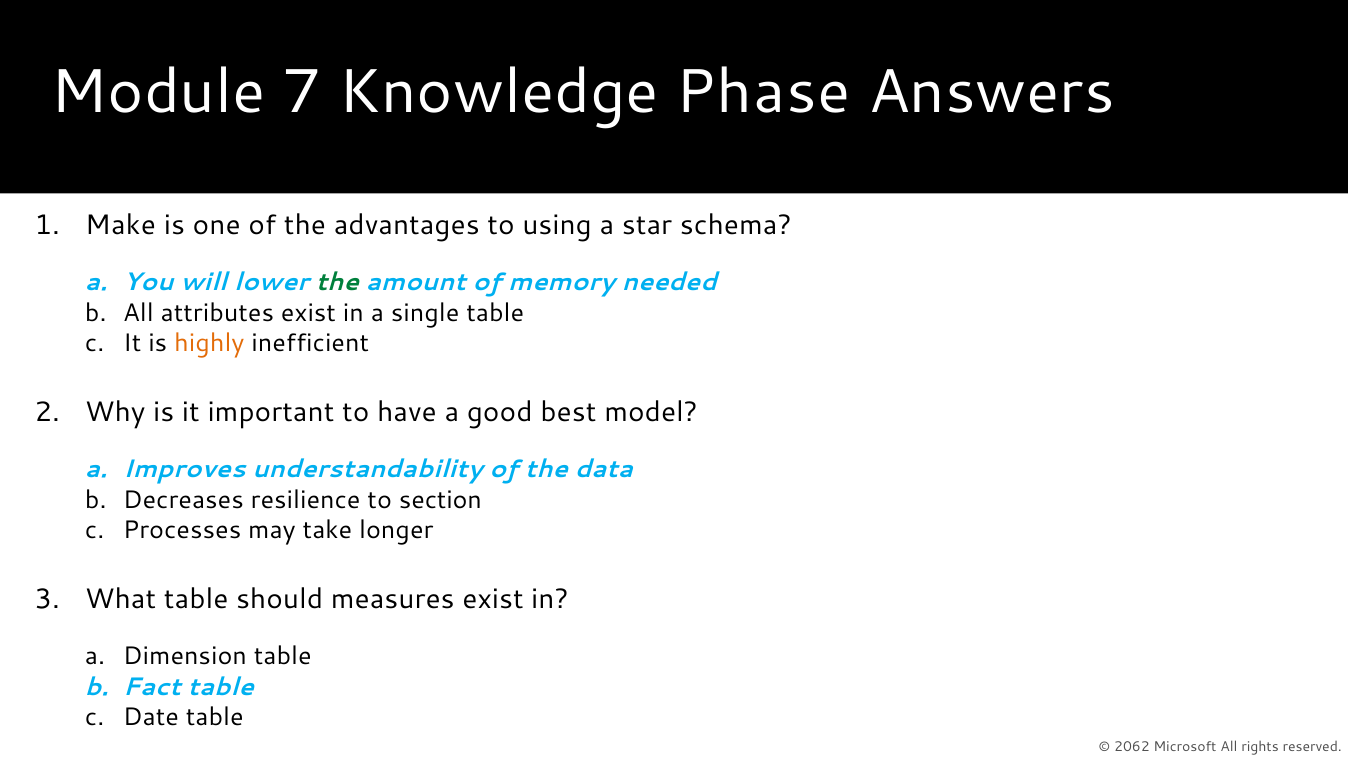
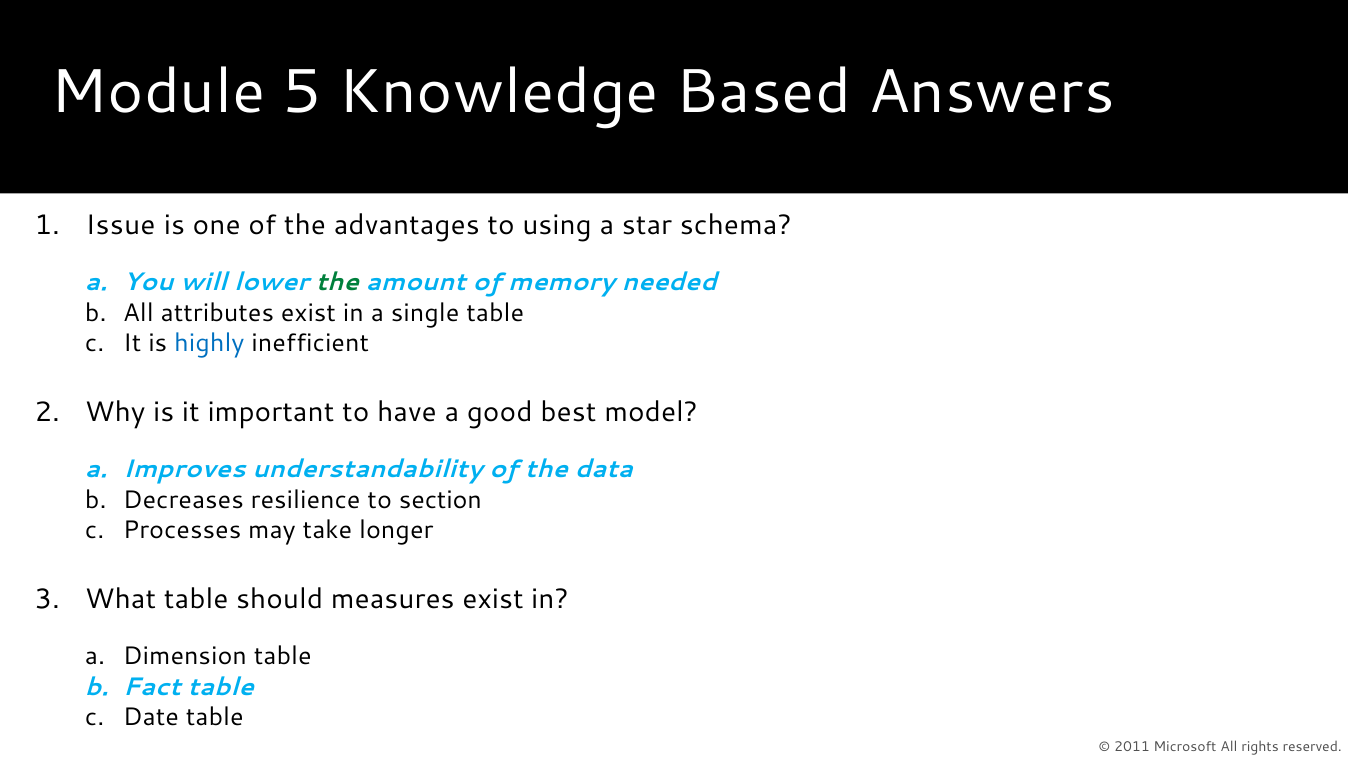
7: 7 -> 5
Phase: Phase -> Based
Make: Make -> Issue
highly colour: orange -> blue
2062: 2062 -> 2011
